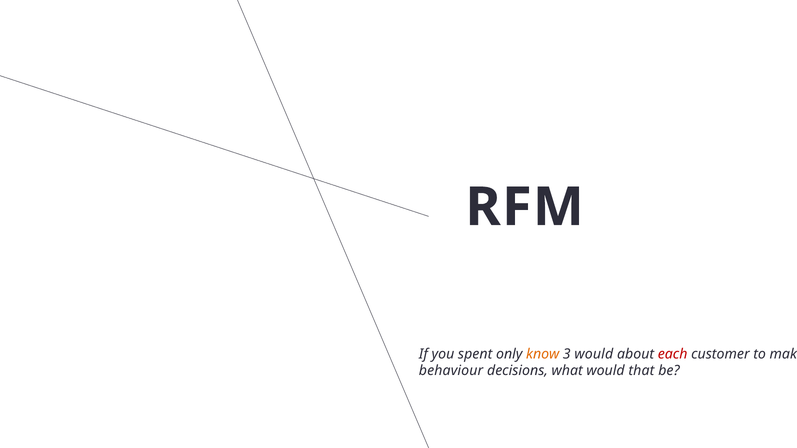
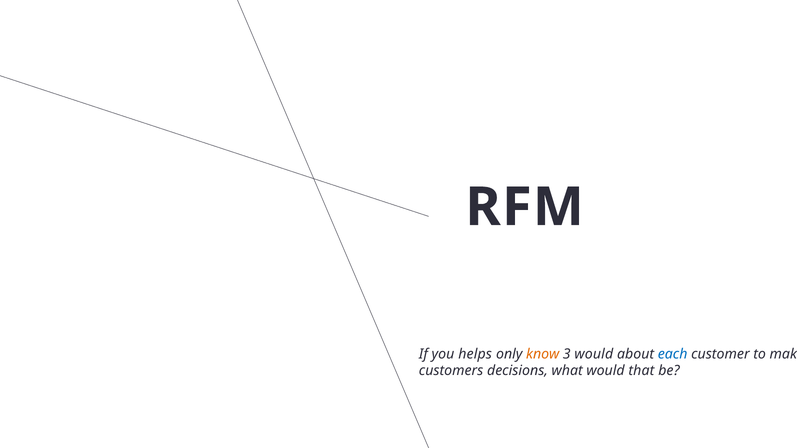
spent: spent -> helps
each colour: red -> blue
behaviour: behaviour -> customers
